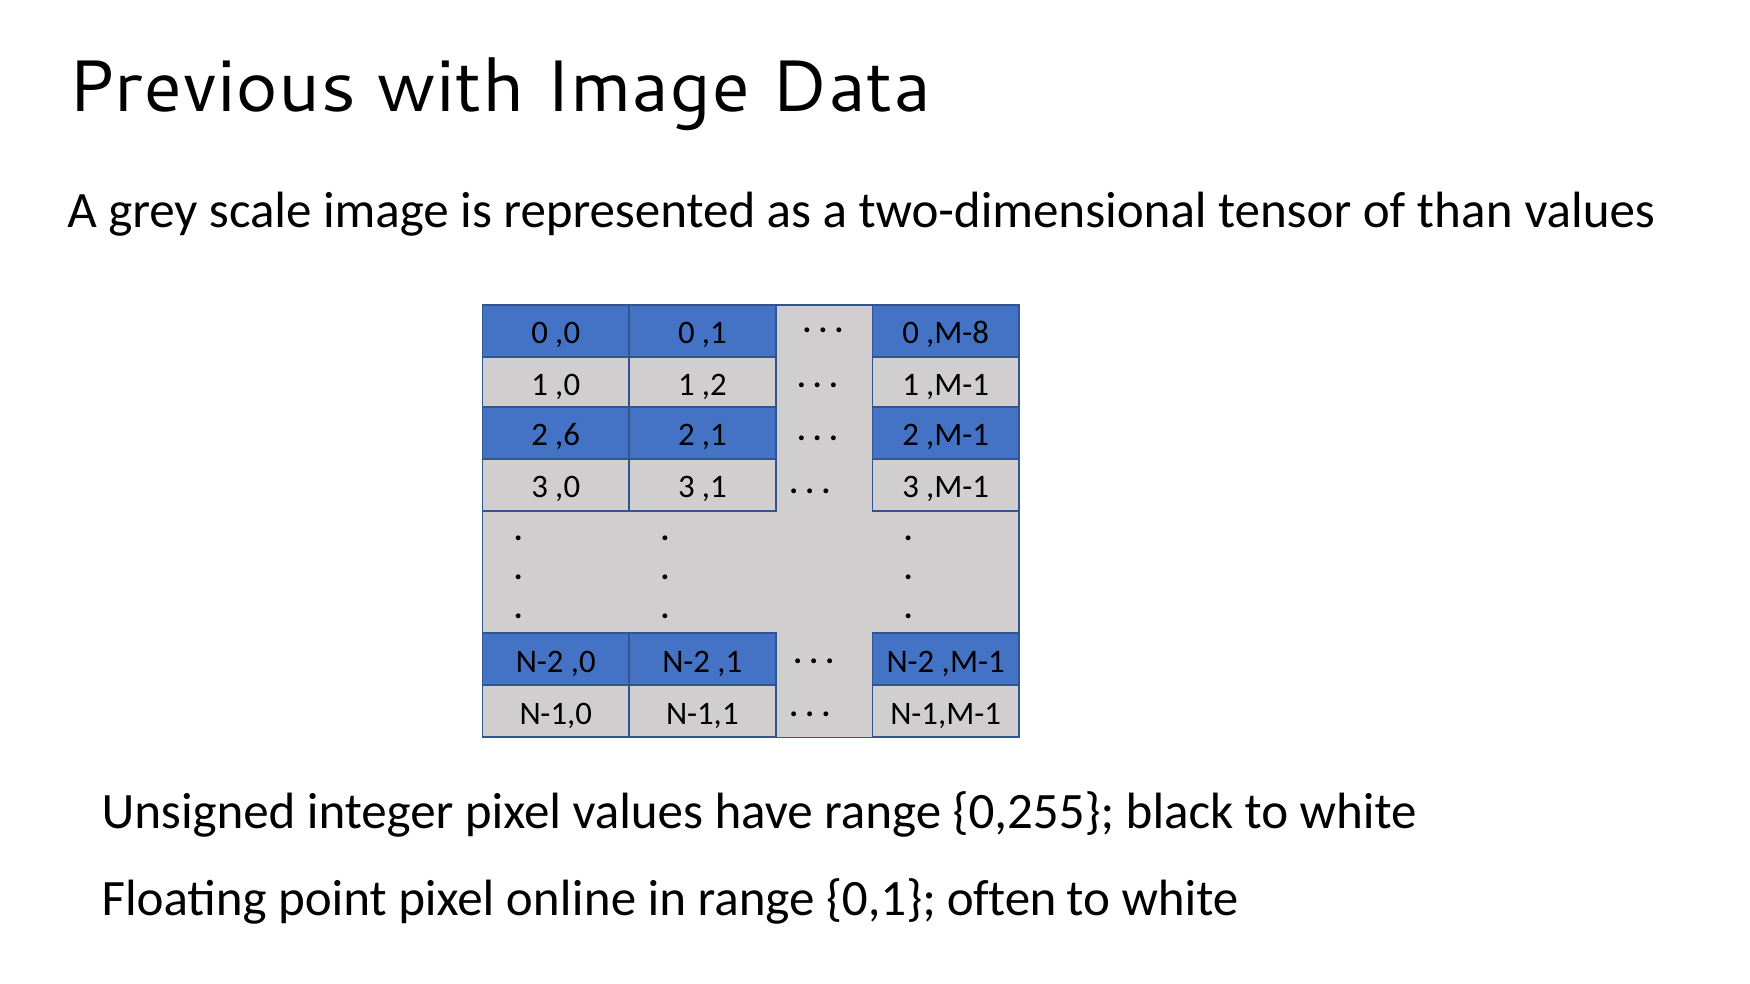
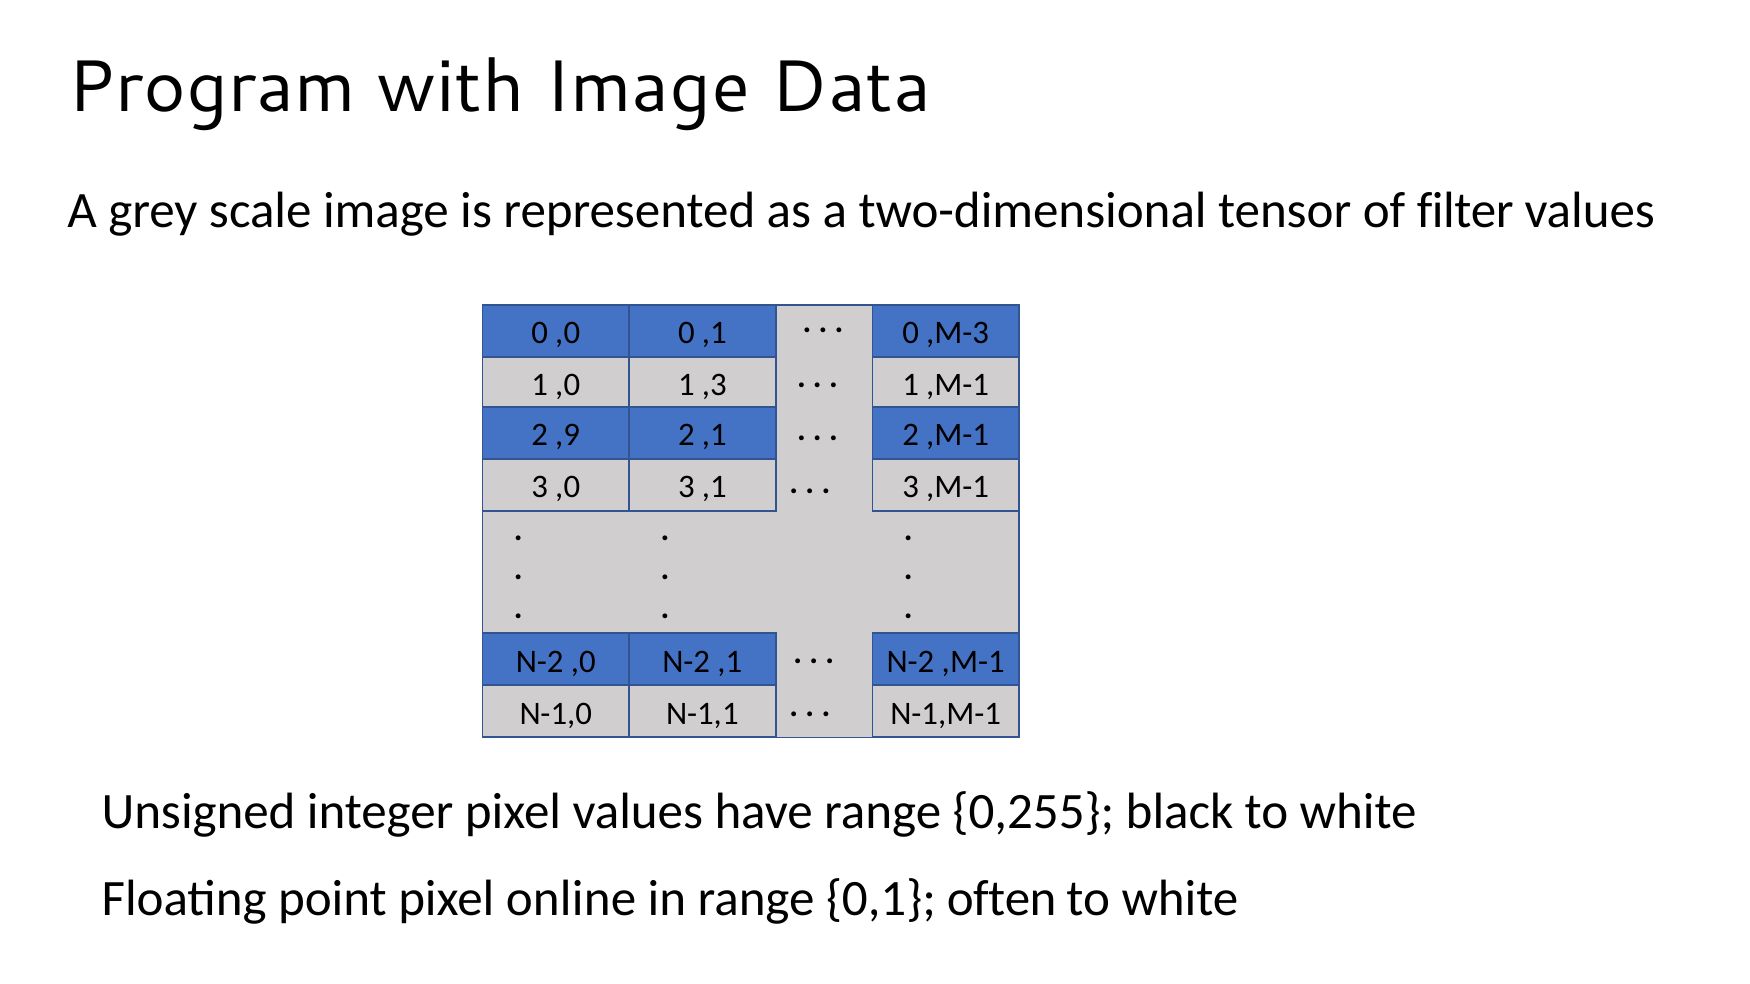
Previous: Previous -> Program
than: than -> filter
,M-8: ,M-8 -> ,M-3
,2: ,2 -> ,3
,6: ,6 -> ,9
